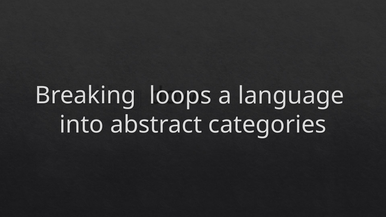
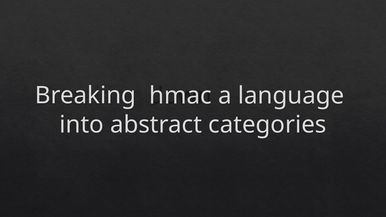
loops: loops -> hmac
